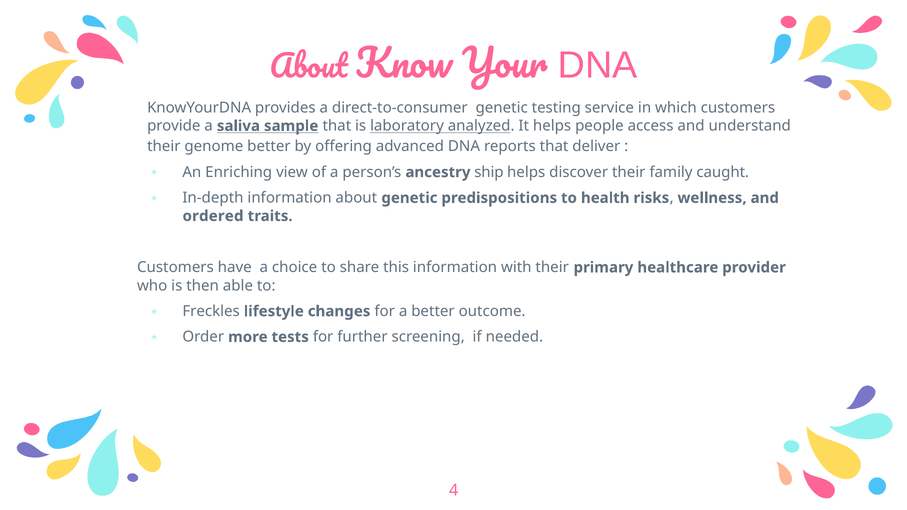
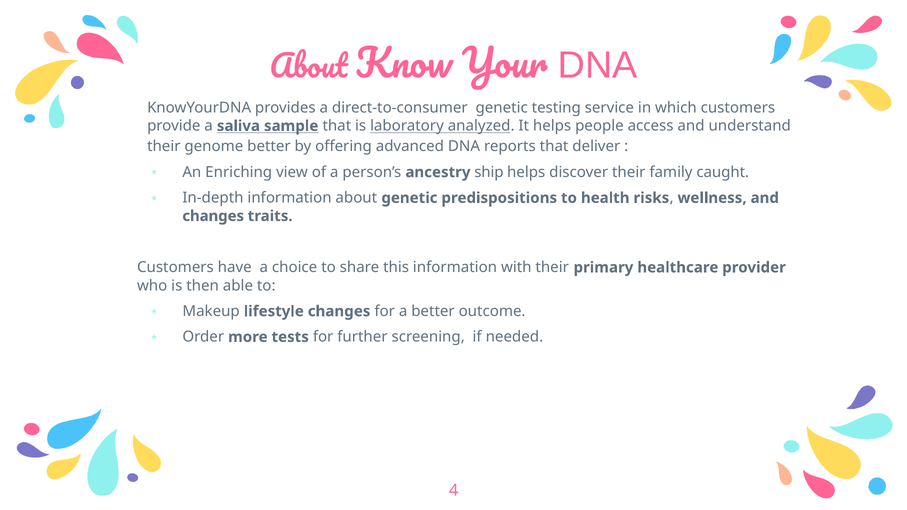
ordered at (213, 216): ordered -> changes
Freckles: Freckles -> Makeup
